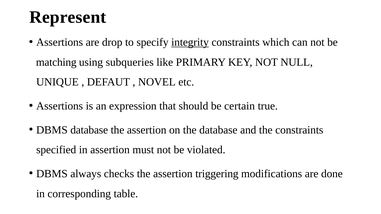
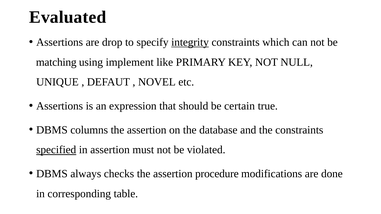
Represent: Represent -> Evaluated
subqueries: subqueries -> implement
DBMS database: database -> columns
specified underline: none -> present
triggering: triggering -> procedure
